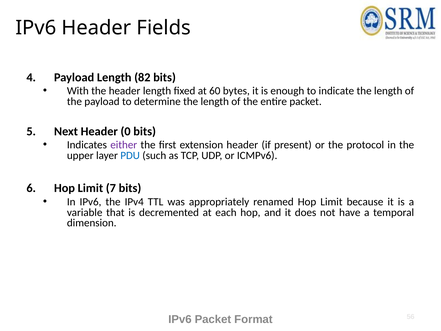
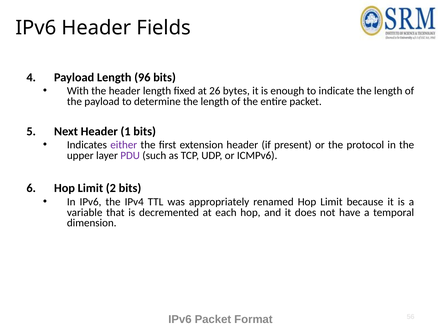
82: 82 -> 96
60: 60 -> 26
0: 0 -> 1
PDU colour: blue -> purple
7: 7 -> 2
